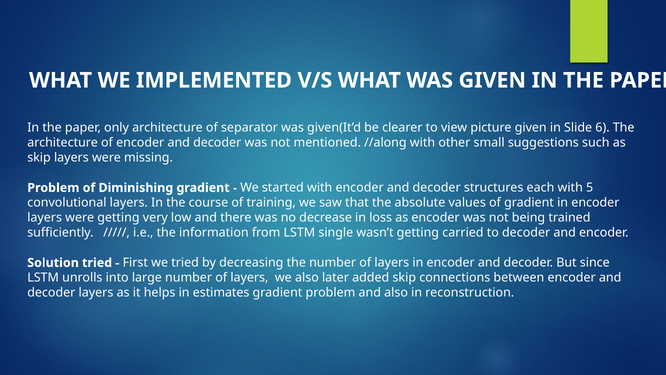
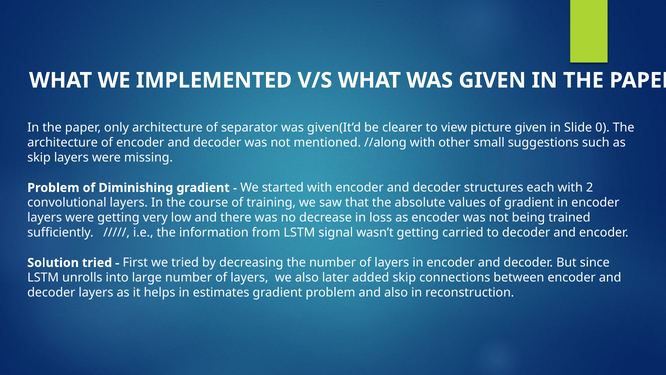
6: 6 -> 0
5: 5 -> 2
single: single -> signal
